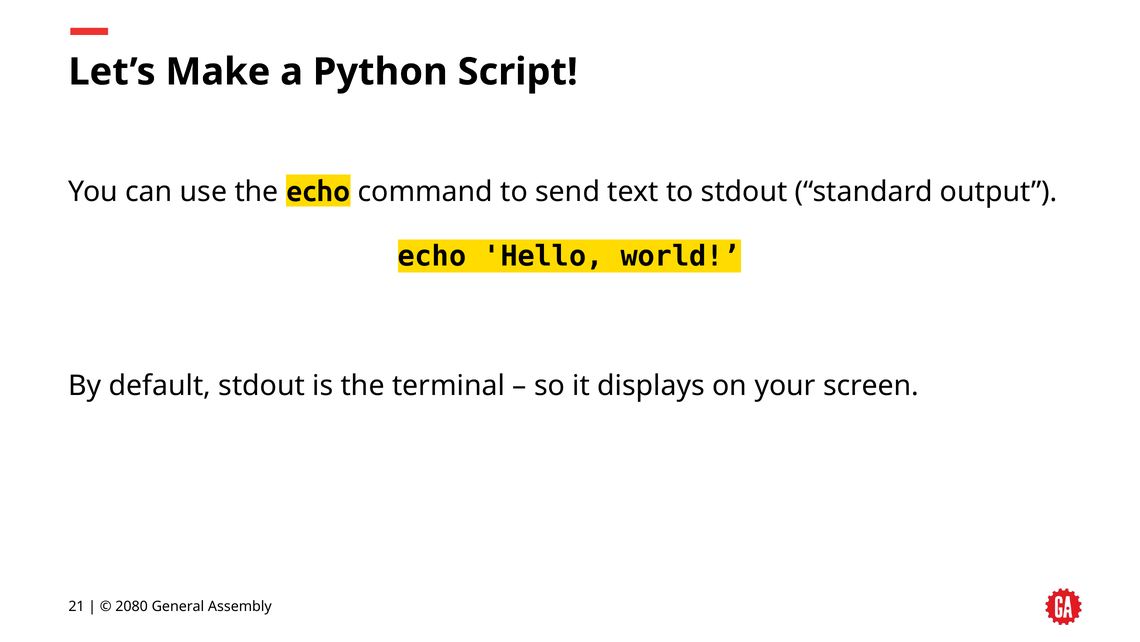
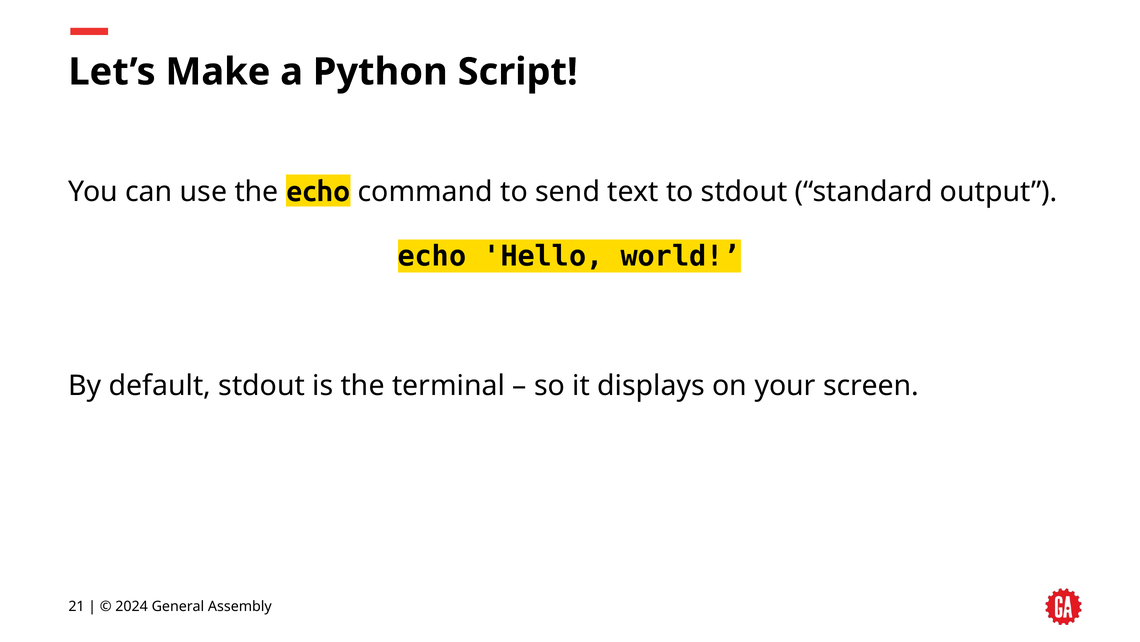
2080: 2080 -> 2024
